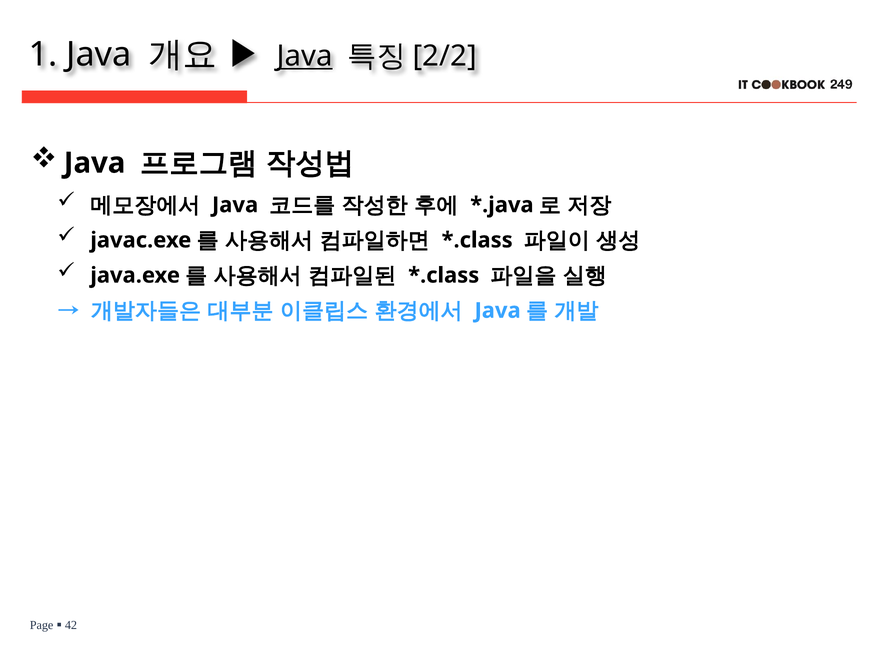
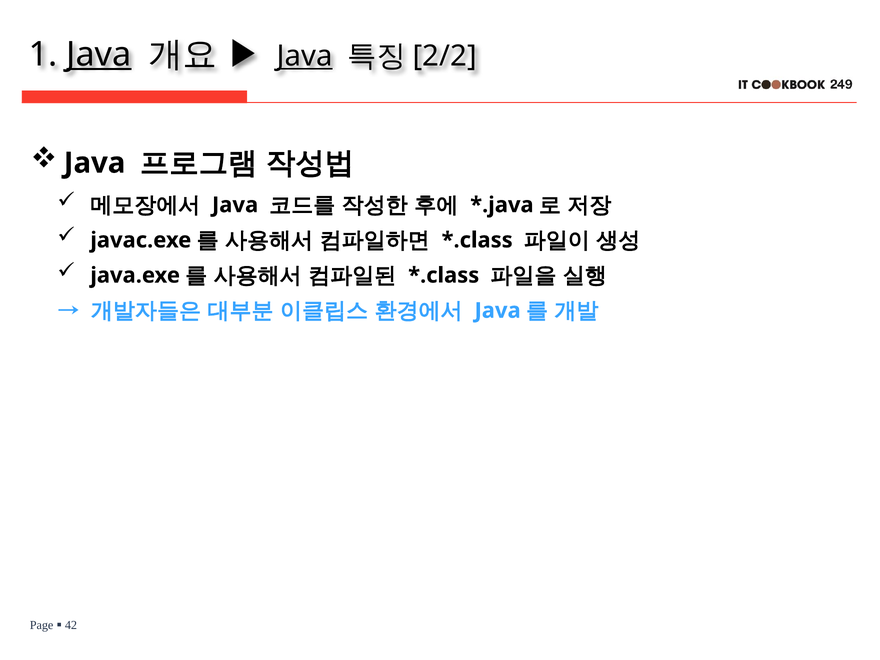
Java at (99, 54) underline: none -> present
